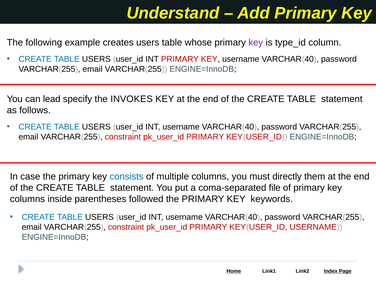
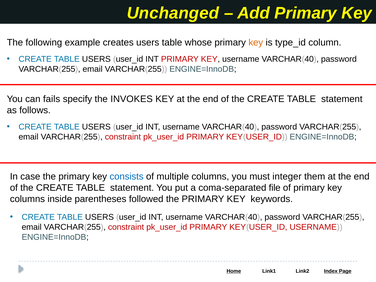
Understand: Understand -> Unchanged
key at (256, 43) colour: purple -> orange
lead: lead -> fails
directly: directly -> integer
